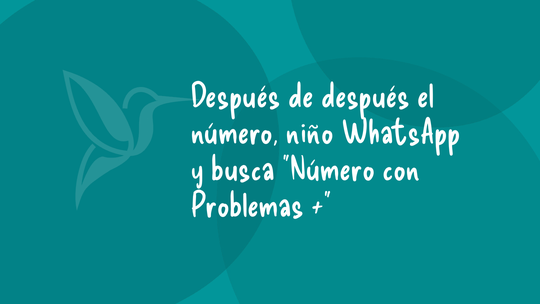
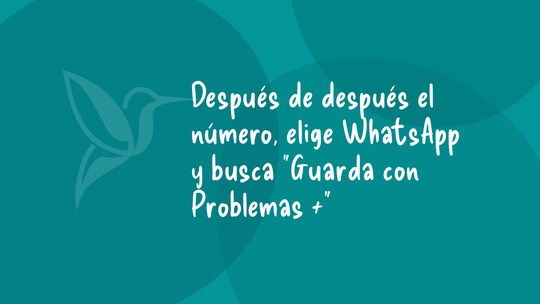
niño: niño -> elige
busca Número: Número -> Guarda
